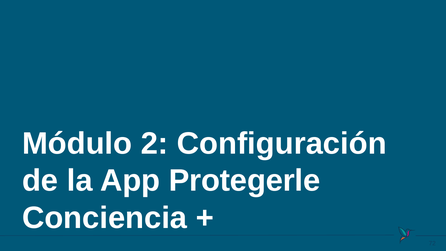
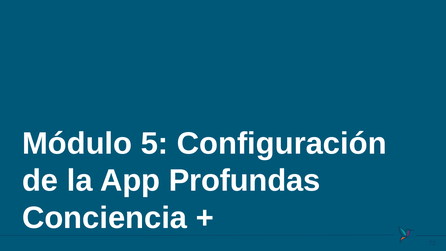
2: 2 -> 5
Protegerle: Protegerle -> Profundas
